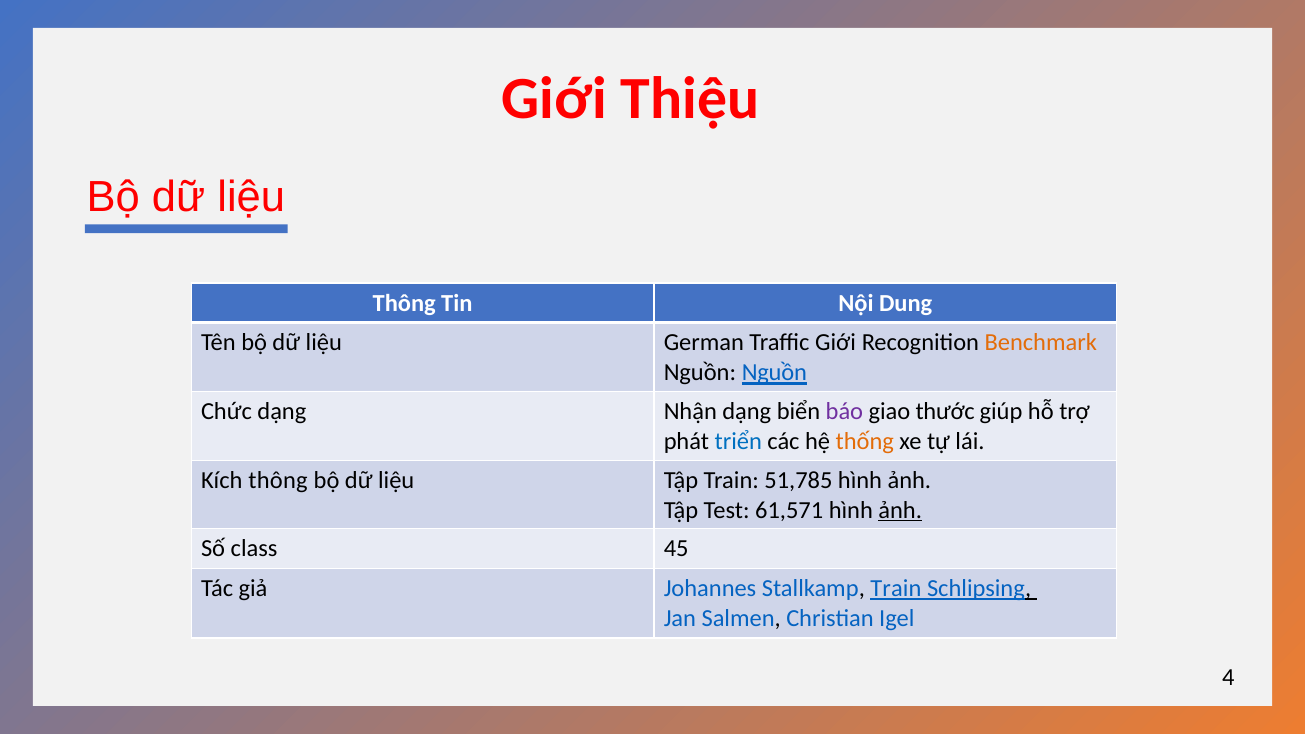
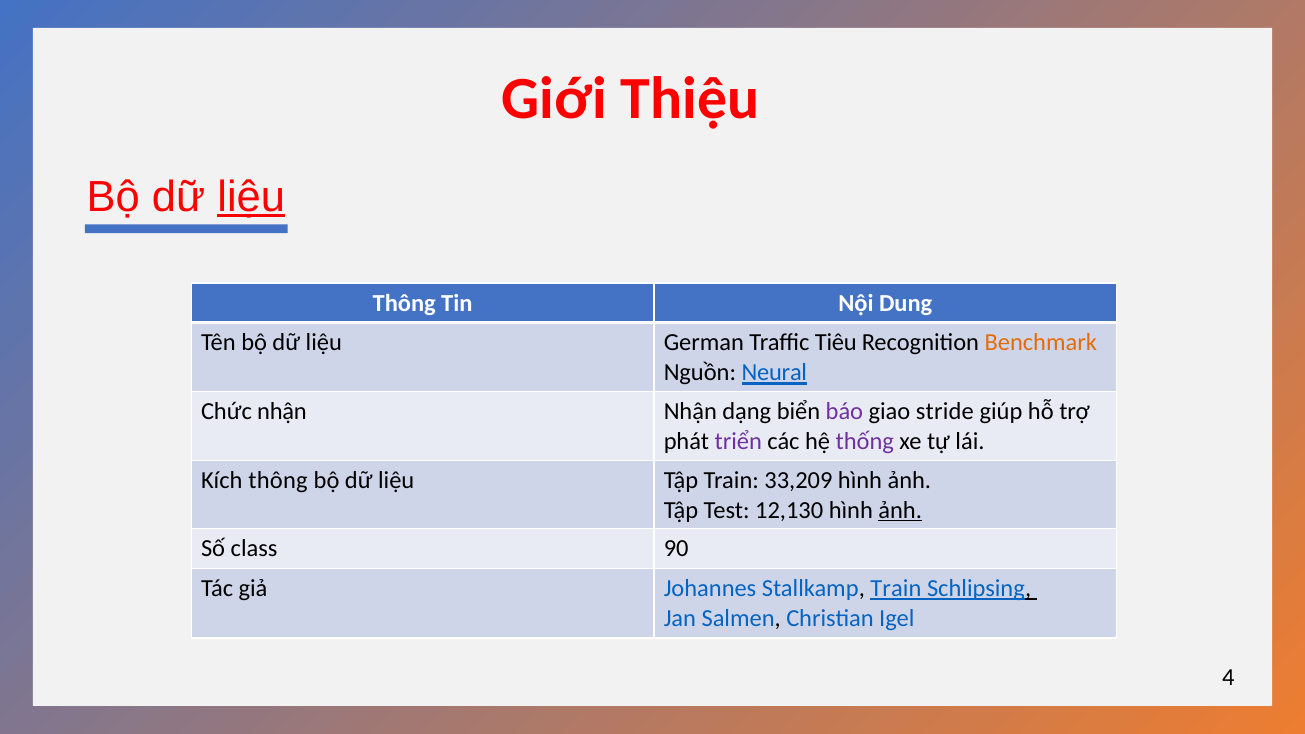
liệu at (251, 197) underline: none -> present
Traffic Giới: Giới -> Tiêu
Nguồn Nguồn: Nguồn -> Neural
Chức dạng: dạng -> nhận
thước: thước -> stride
triển colour: blue -> purple
thống colour: orange -> purple
51,785: 51,785 -> 33,209
61,571: 61,571 -> 12,130
45: 45 -> 90
